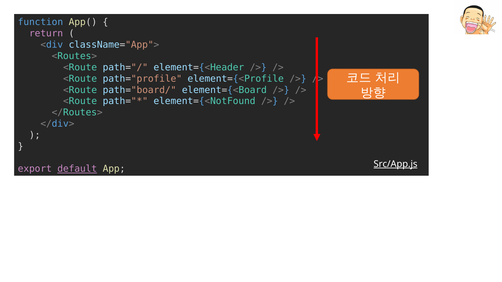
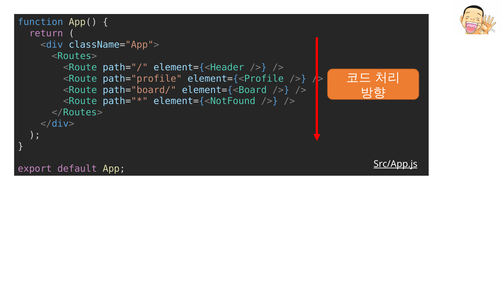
default underline: present -> none
